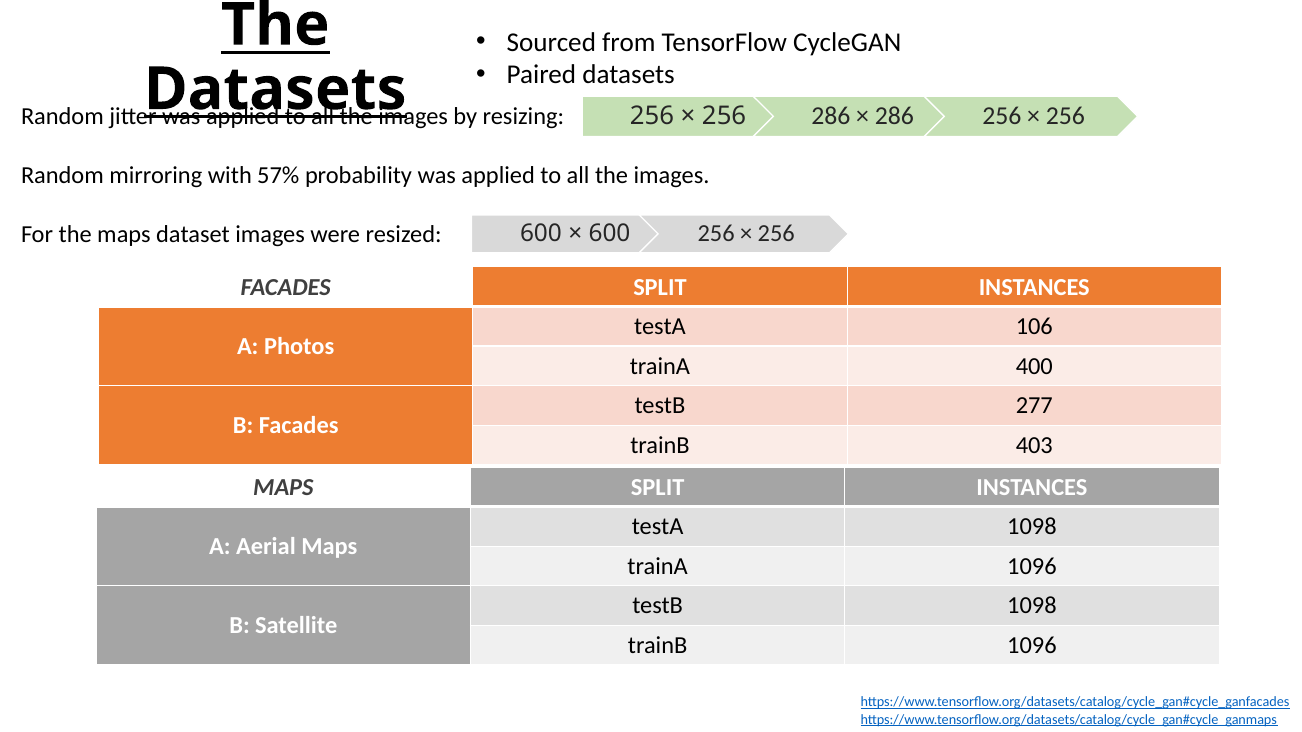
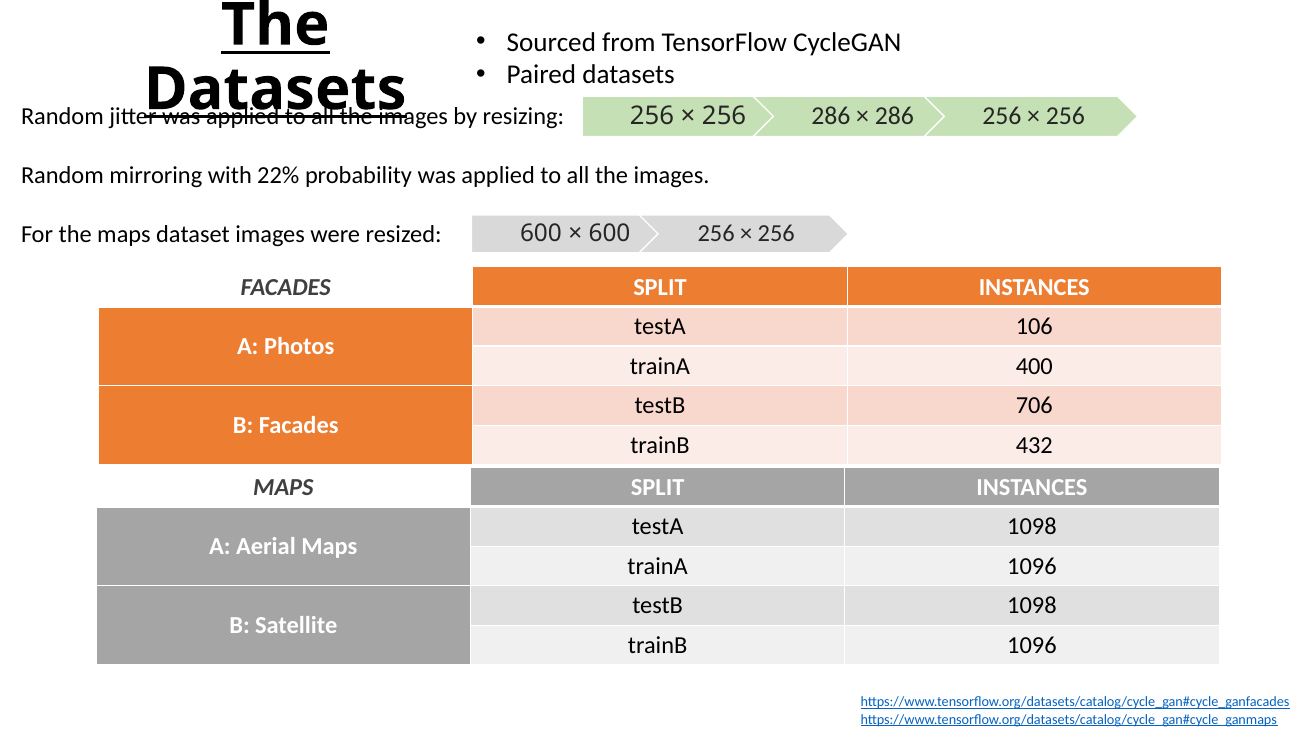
57%: 57% -> 22%
277: 277 -> 706
403: 403 -> 432
